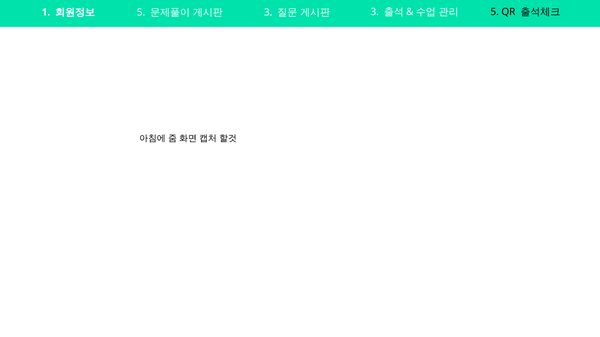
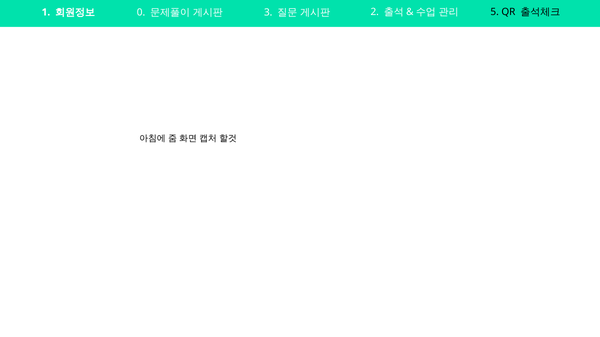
5 at (141, 13): 5 -> 0
3 at (375, 12): 3 -> 2
